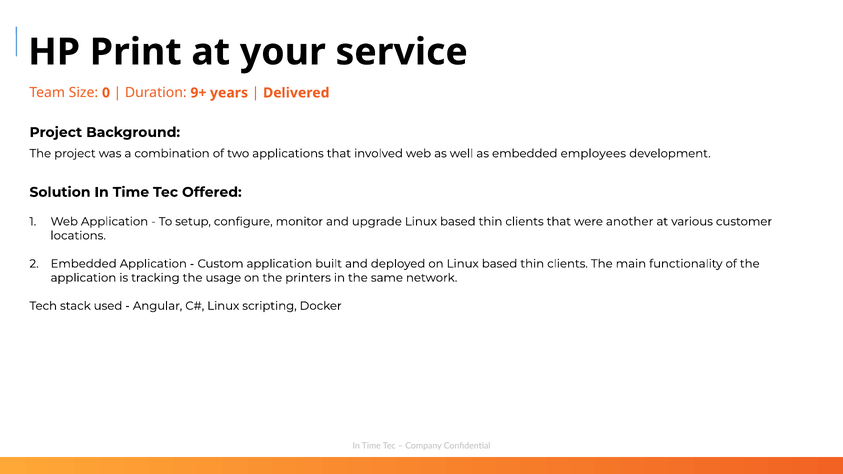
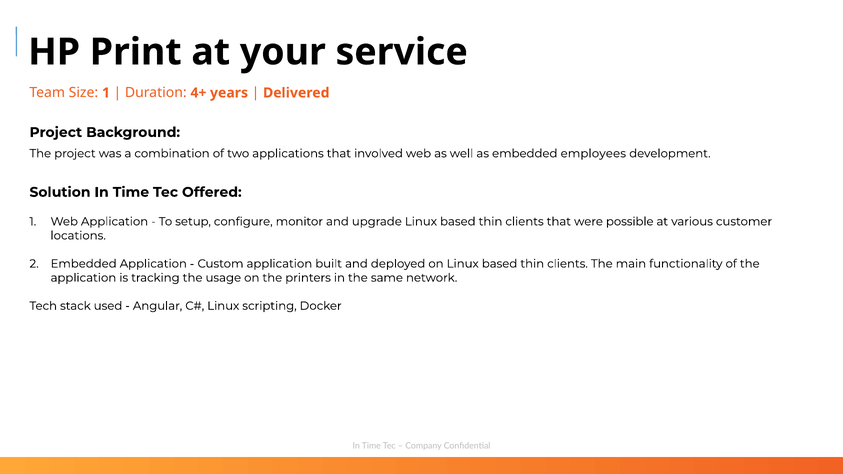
Size 0: 0 -> 1
9+: 9+ -> 4+
another: another -> possible
